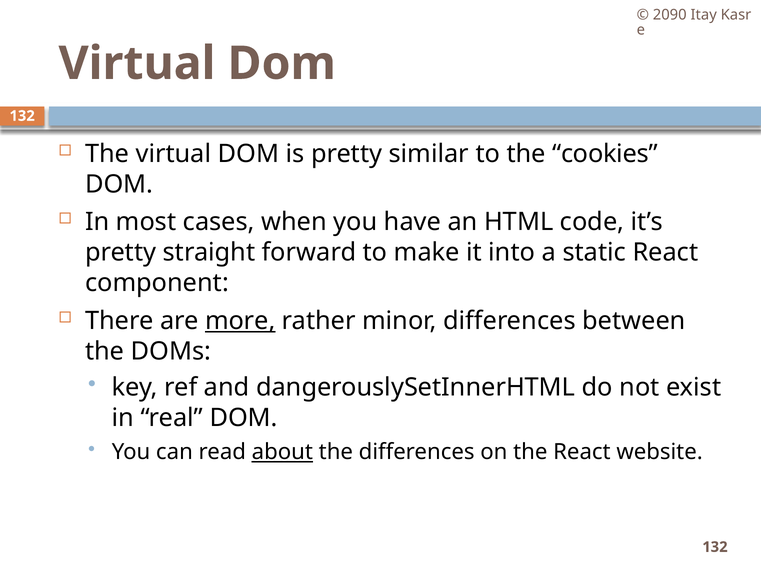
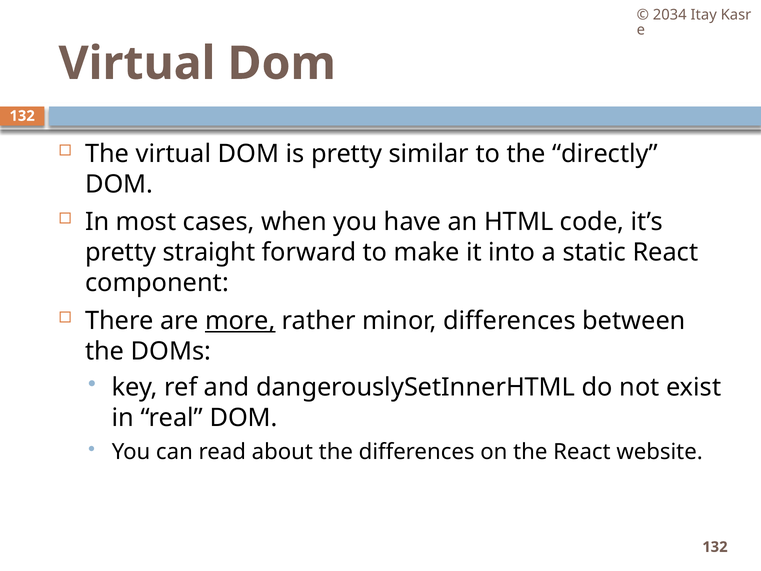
2090: 2090 -> 2034
cookies: cookies -> directly
about underline: present -> none
